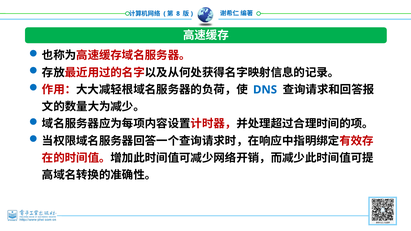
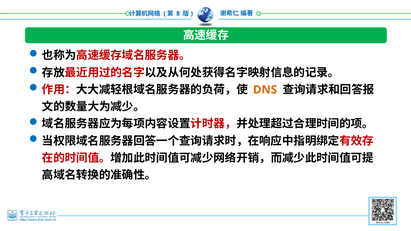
DNS colour: blue -> orange
